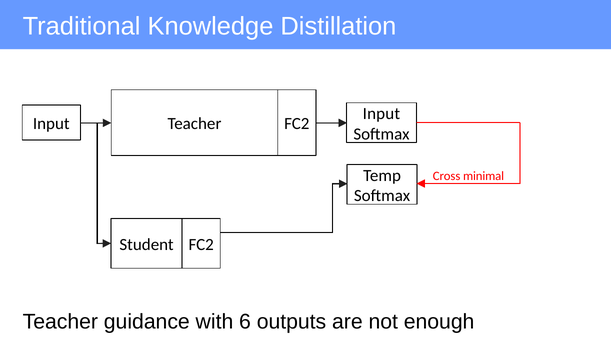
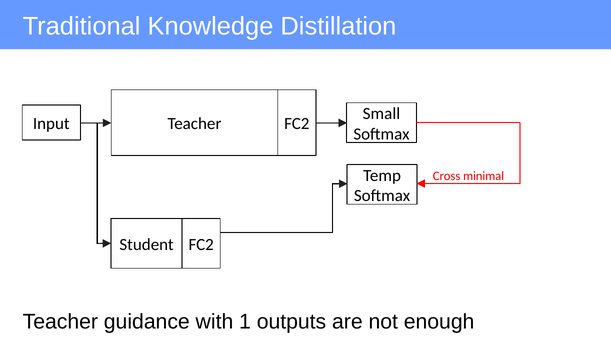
Input at (381, 113): Input -> Small
6: 6 -> 1
